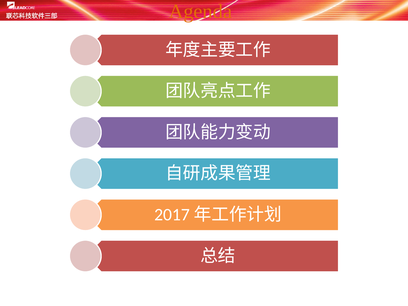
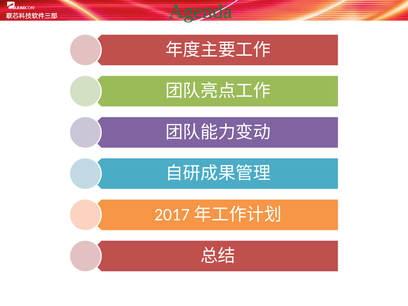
Agenda colour: orange -> green
